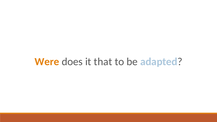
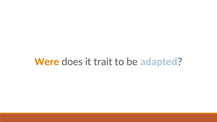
that: that -> trait
